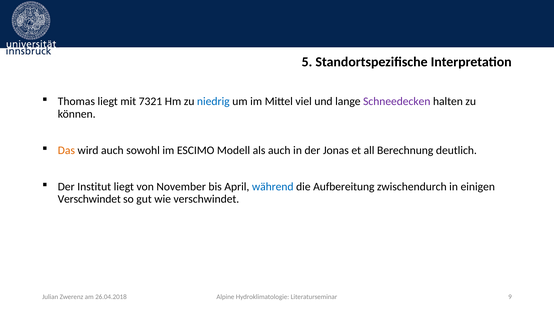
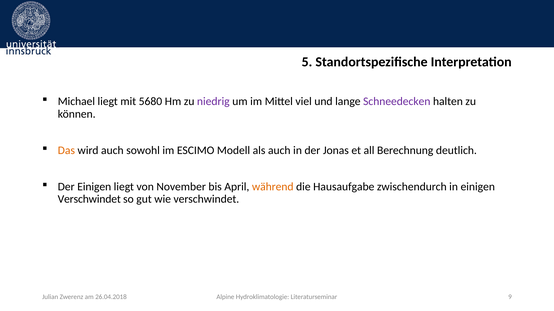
Thomas: Thomas -> Michael
7321: 7321 -> 5680
niedrig colour: blue -> purple
Der Institut: Institut -> Einigen
während colour: blue -> orange
Aufbereitung: Aufbereitung -> Hausaufgabe
